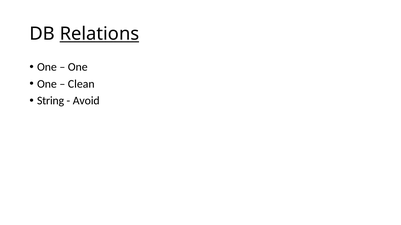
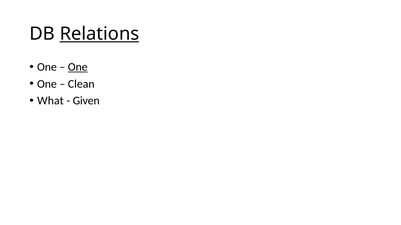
One at (78, 67) underline: none -> present
String: String -> What
Avoid: Avoid -> Given
